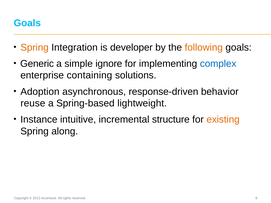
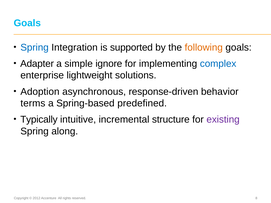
Spring at (35, 47) colour: orange -> blue
developer: developer -> supported
Generic: Generic -> Adapter
containing: containing -> lightweight
reuse: reuse -> terms
lightweight: lightweight -> predefined
Instance: Instance -> Typically
existing colour: orange -> purple
